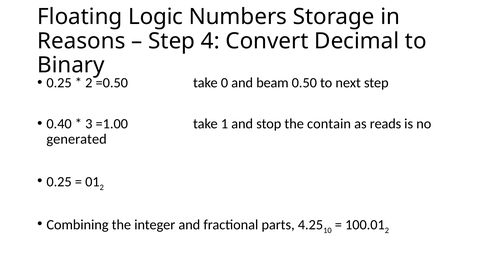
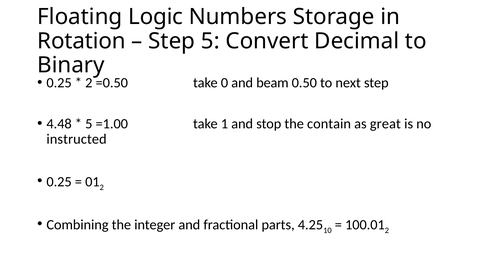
Reasons: Reasons -> Rotation
Step 4: 4 -> 5
0.40: 0.40 -> 4.48
3 at (89, 124): 3 -> 5
reads: reads -> great
generated: generated -> instructed
